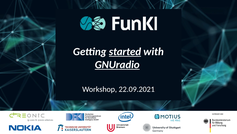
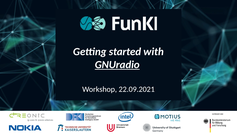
started underline: present -> none
